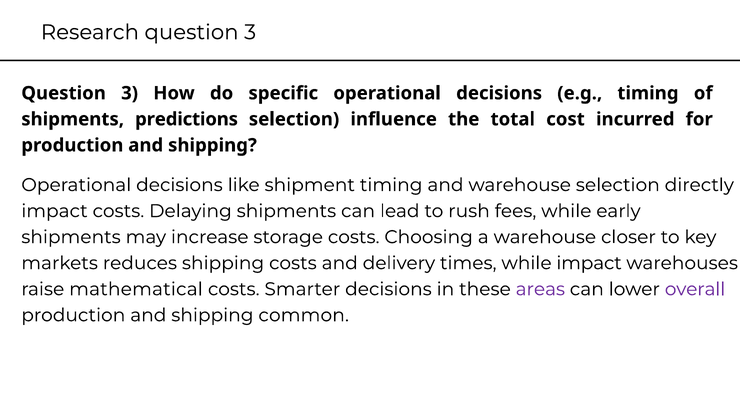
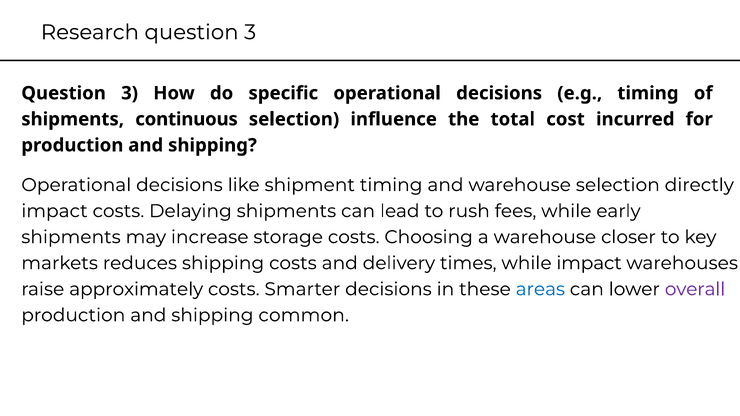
predictions: predictions -> continuous
mathematical: mathematical -> approximately
areas colour: purple -> blue
